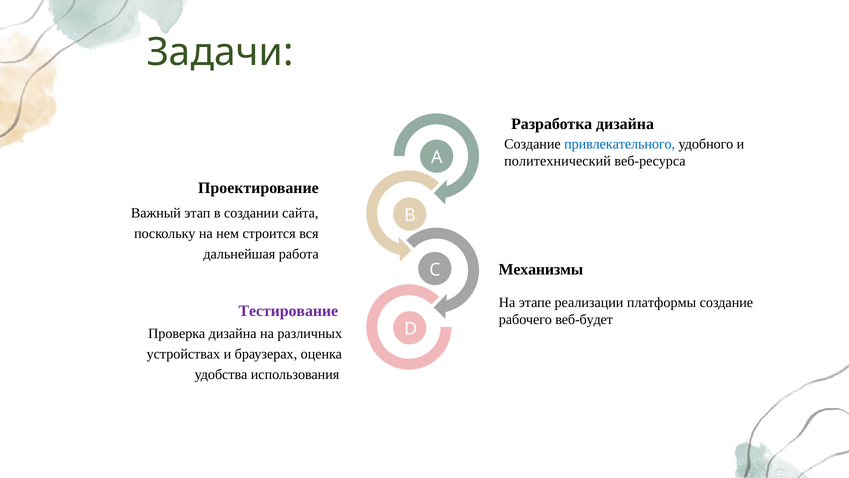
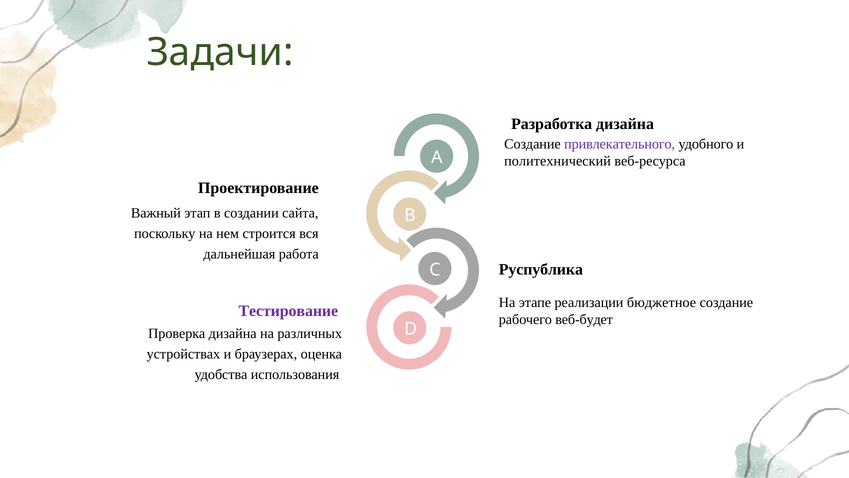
привлекательного colour: blue -> purple
Механизмы: Механизмы -> Руспублика
платформы: платформы -> бюджетное
